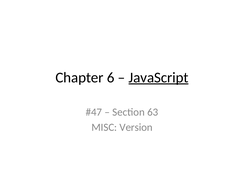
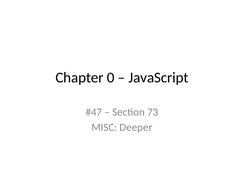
6: 6 -> 0
JavaScript underline: present -> none
63: 63 -> 73
Version: Version -> Deeper
